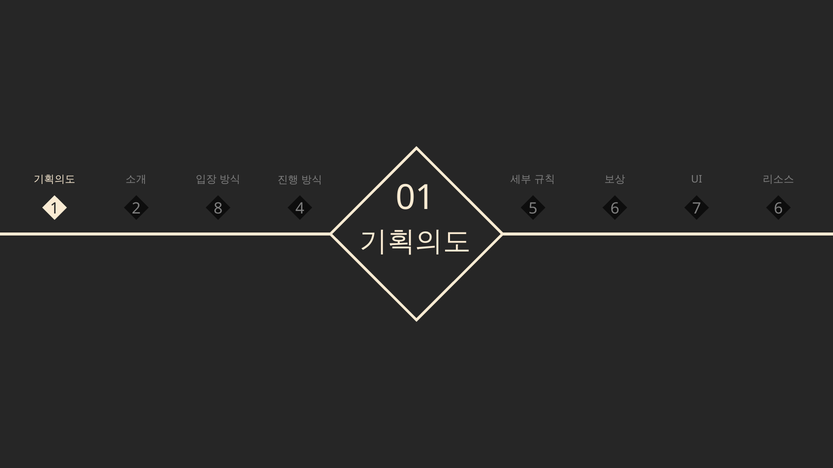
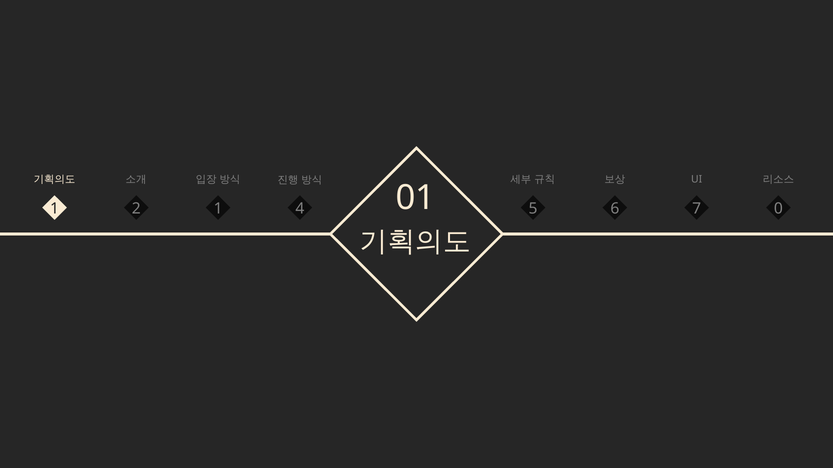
2 8: 8 -> 1
4 6: 6 -> 0
